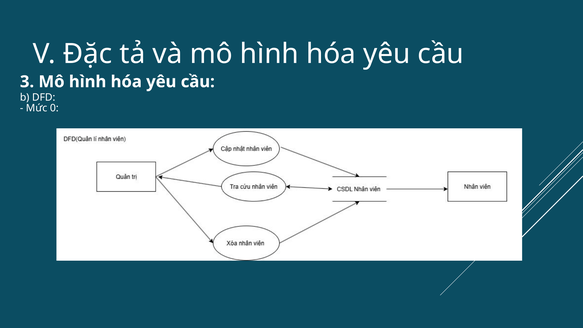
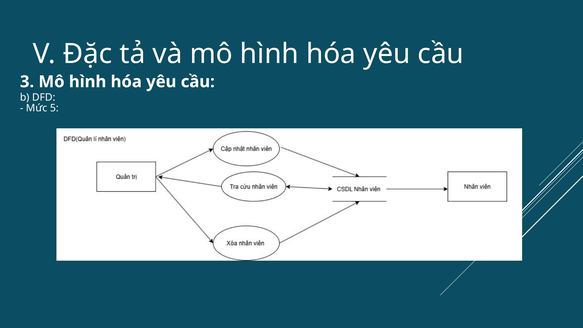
0: 0 -> 5
